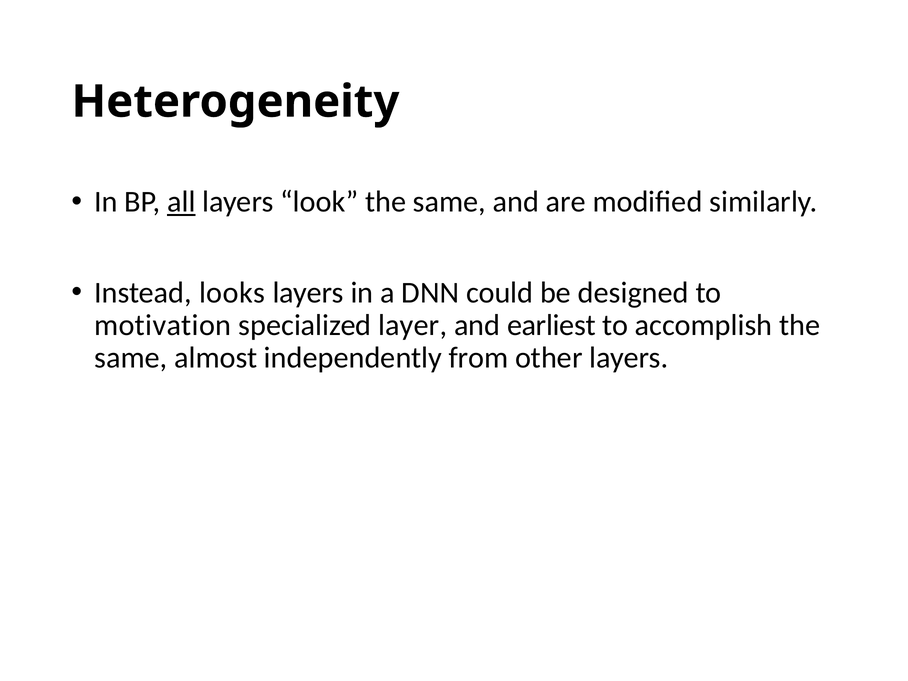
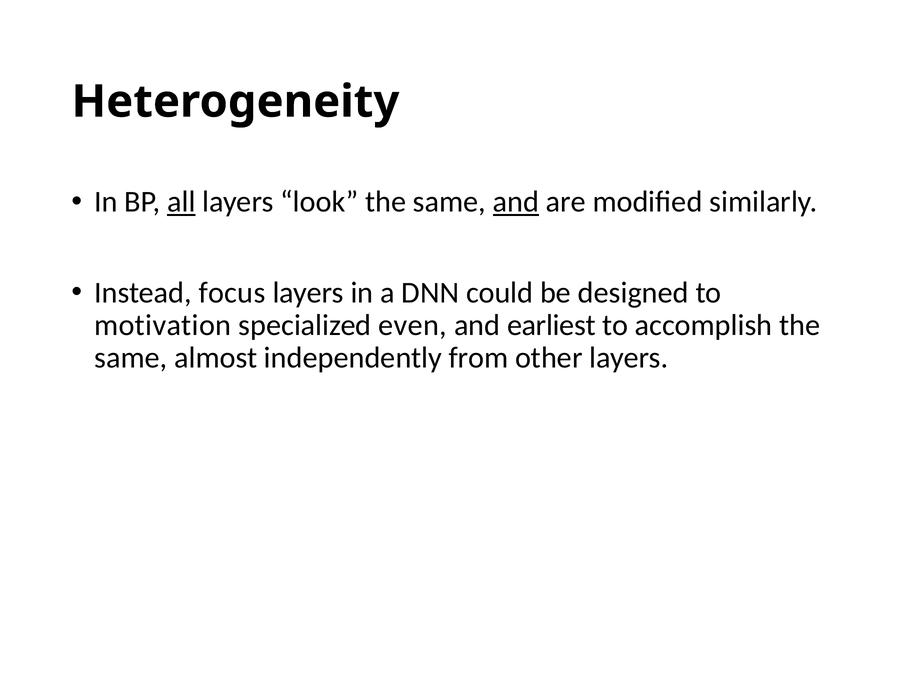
and at (516, 202) underline: none -> present
looks: looks -> focus
layer: layer -> even
